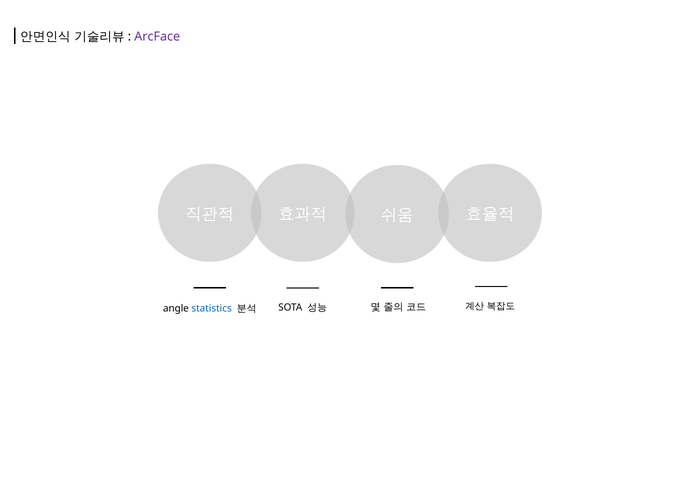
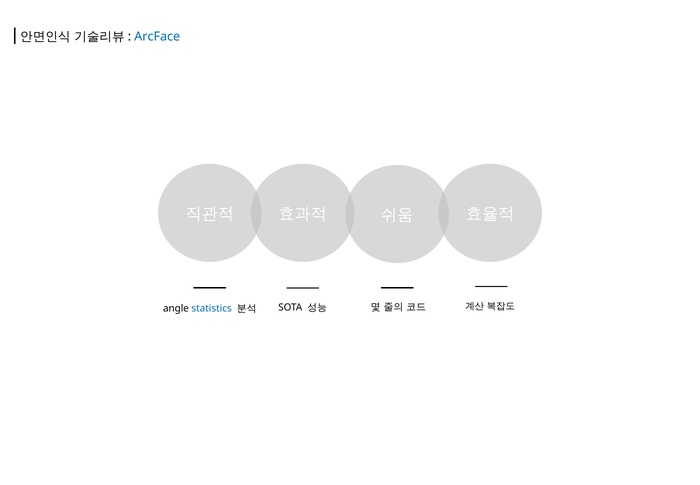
ArcFace colour: purple -> blue
